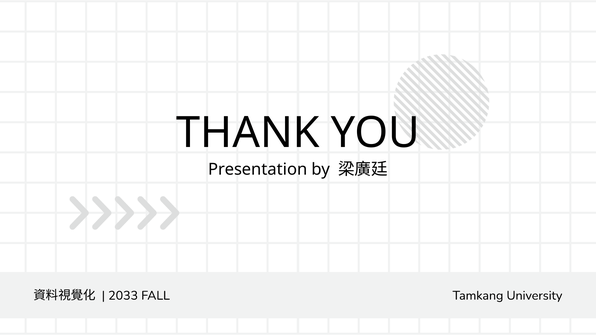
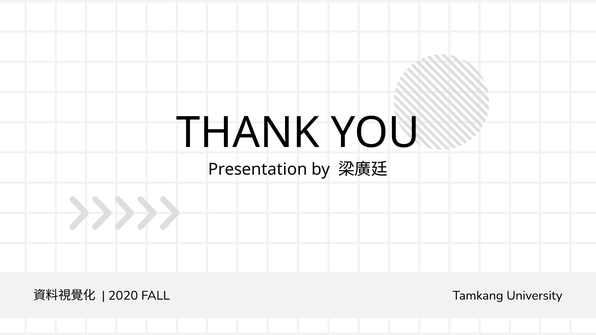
2033: 2033 -> 2020
